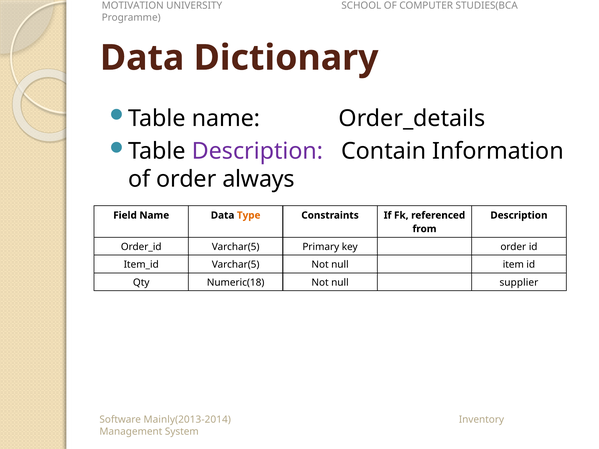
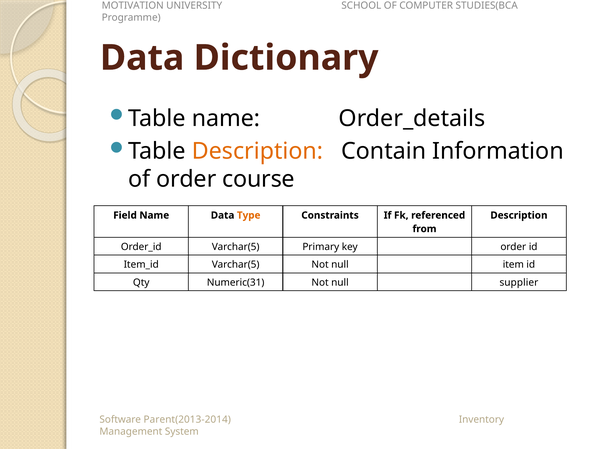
Description at (257, 151) colour: purple -> orange
always: always -> course
Numeric(18: Numeric(18 -> Numeric(31
Mainly(2013-2014: Mainly(2013-2014 -> Parent(2013-2014
